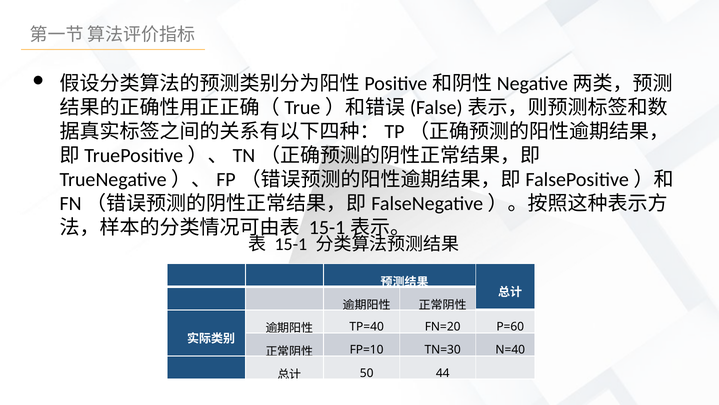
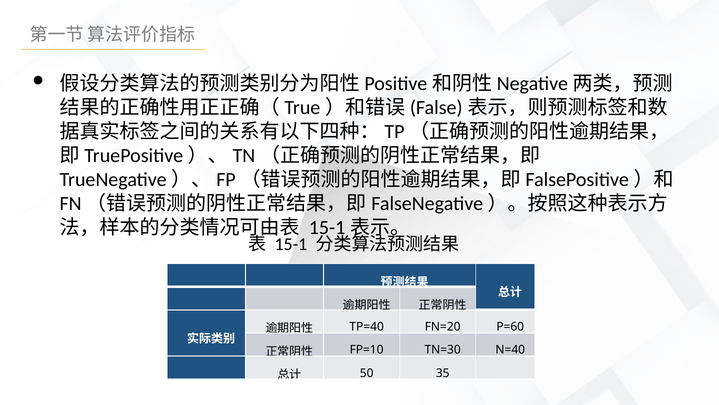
44: 44 -> 35
